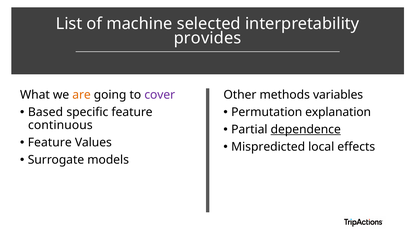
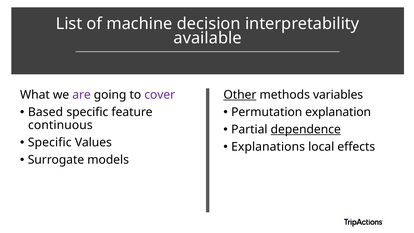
selected: selected -> decision
provides: provides -> available
are colour: orange -> purple
Other underline: none -> present
Feature at (50, 143): Feature -> Specific
Mispredicted: Mispredicted -> Explanations
